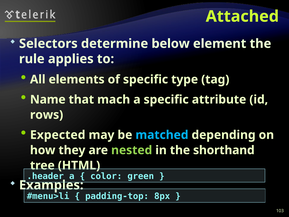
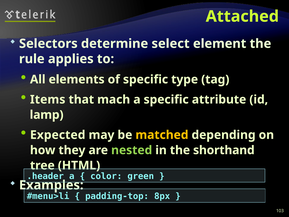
below: below -> select
Name: Name -> Items
rows: rows -> lamp
matched colour: light blue -> yellow
